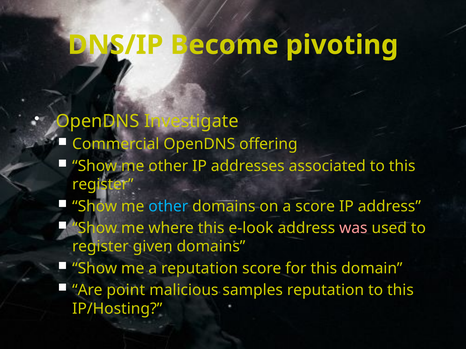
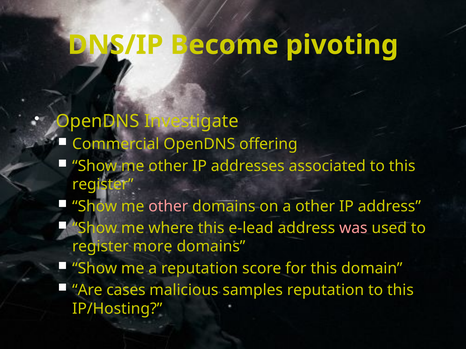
other at (168, 207) colour: light blue -> pink
a score: score -> other
e-look: e-look -> e-lead
given: given -> more
point: point -> cases
